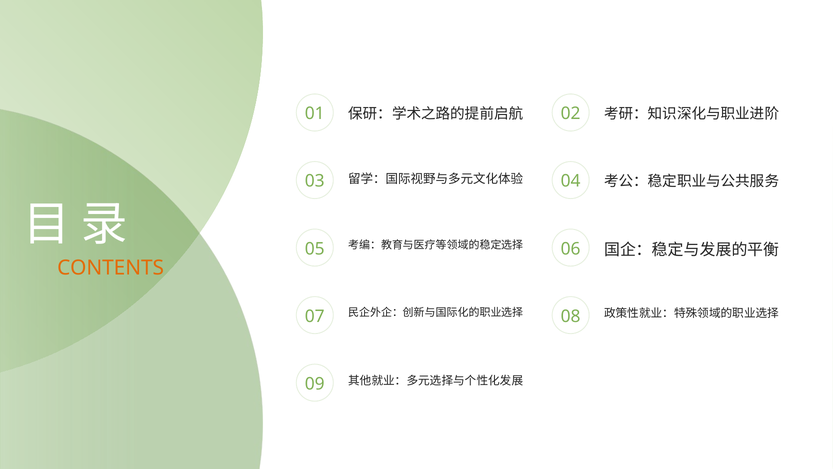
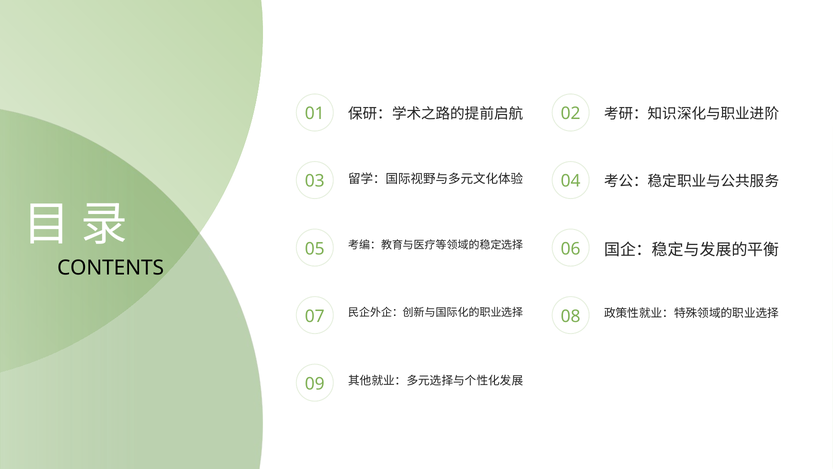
CONTENTS colour: orange -> black
